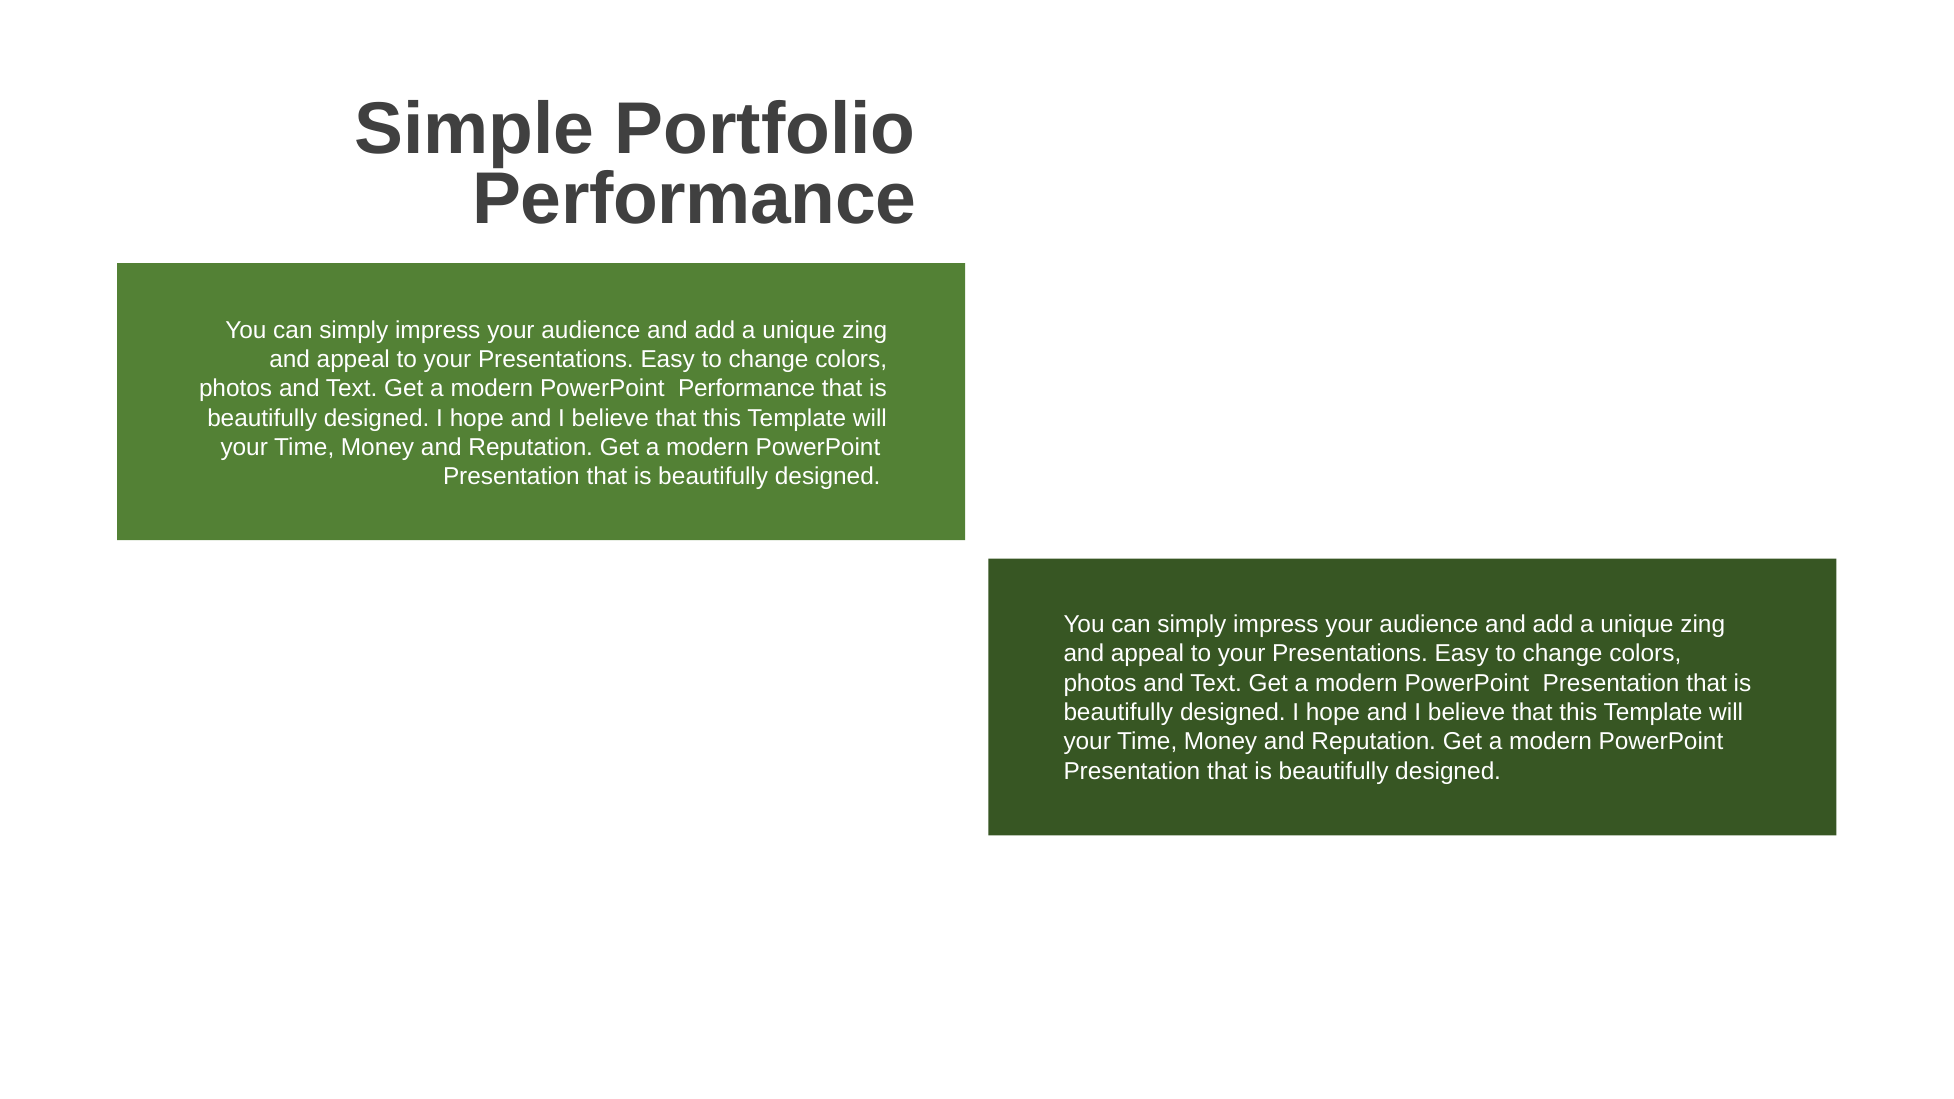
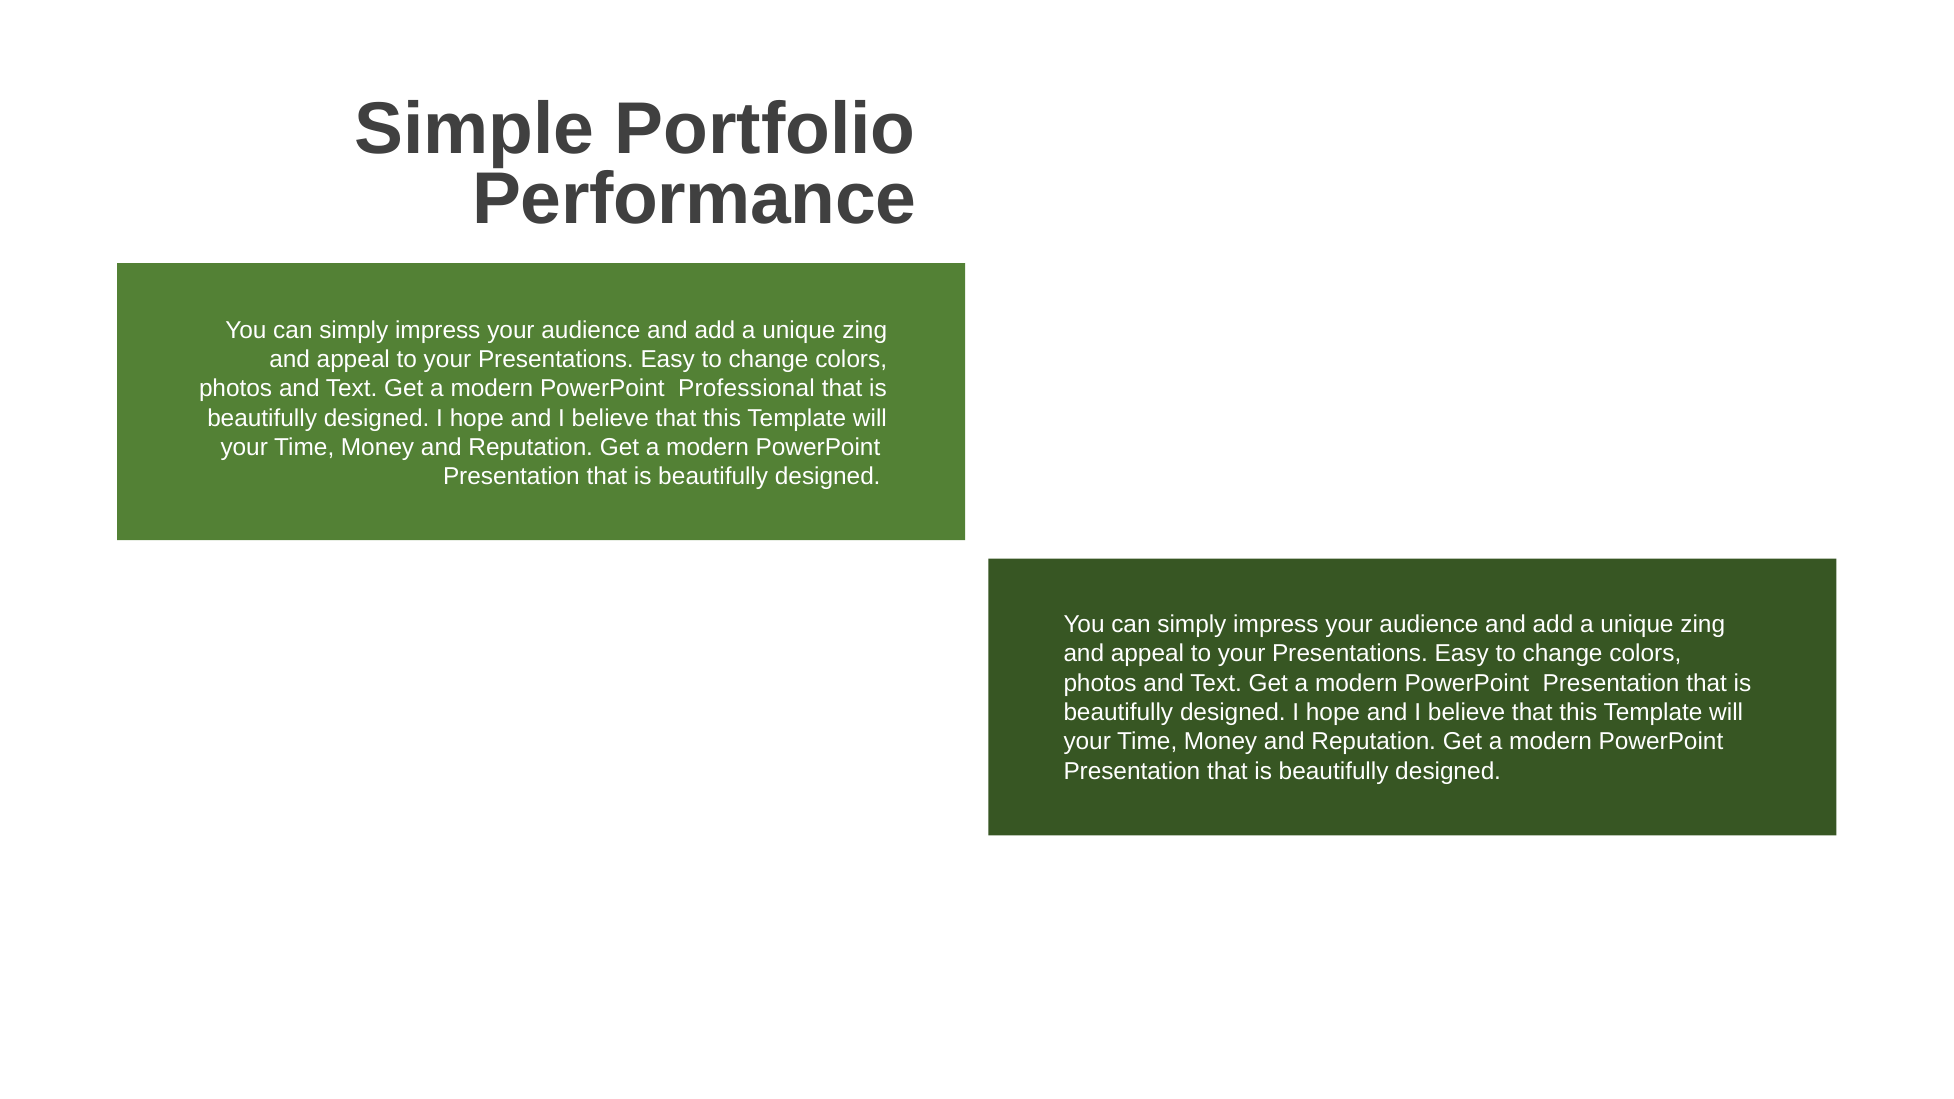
PowerPoint Performance: Performance -> Professional
